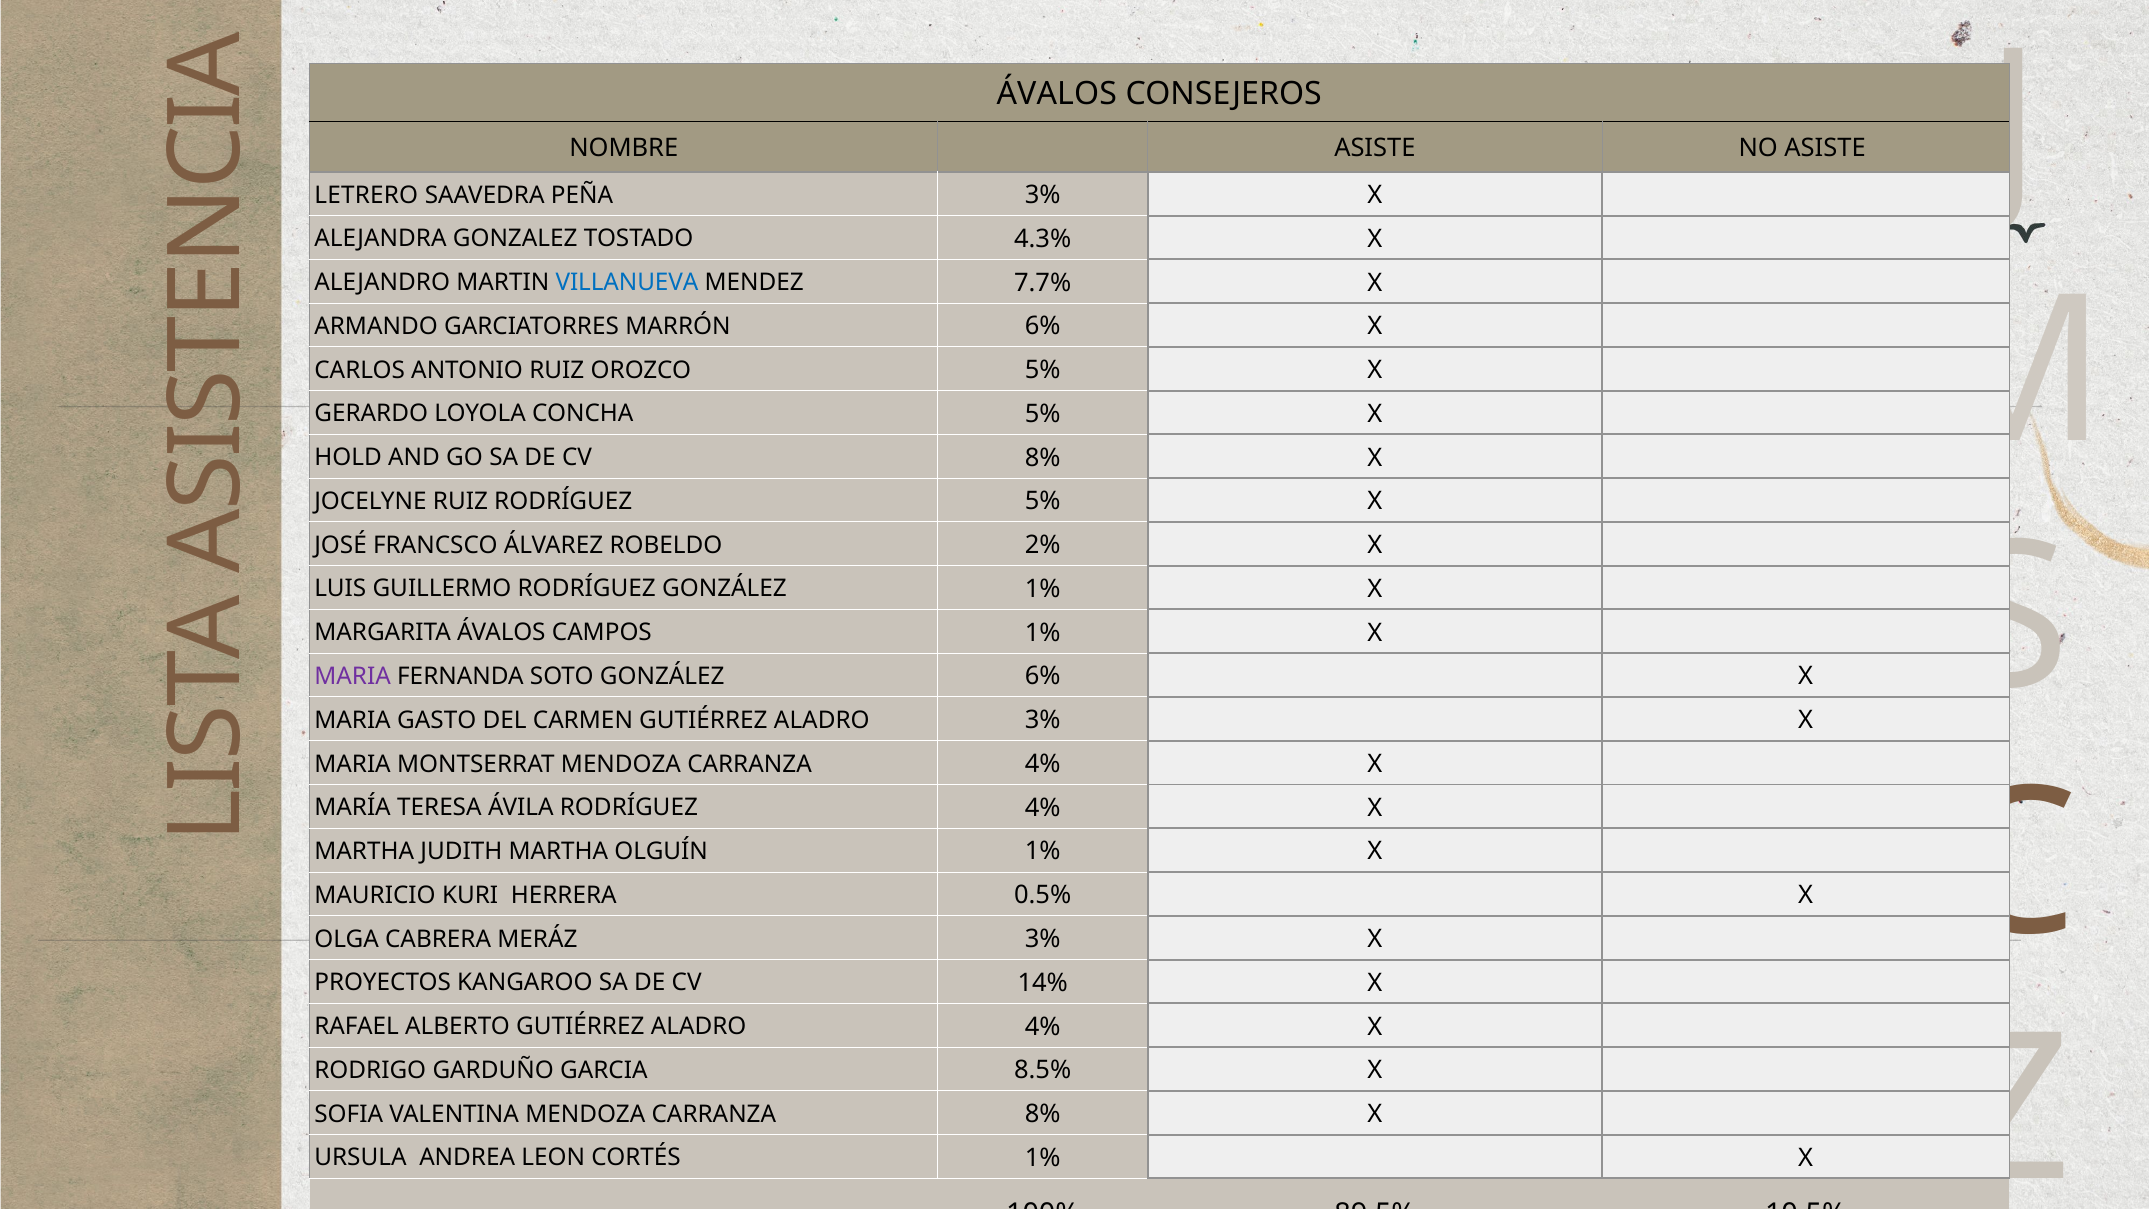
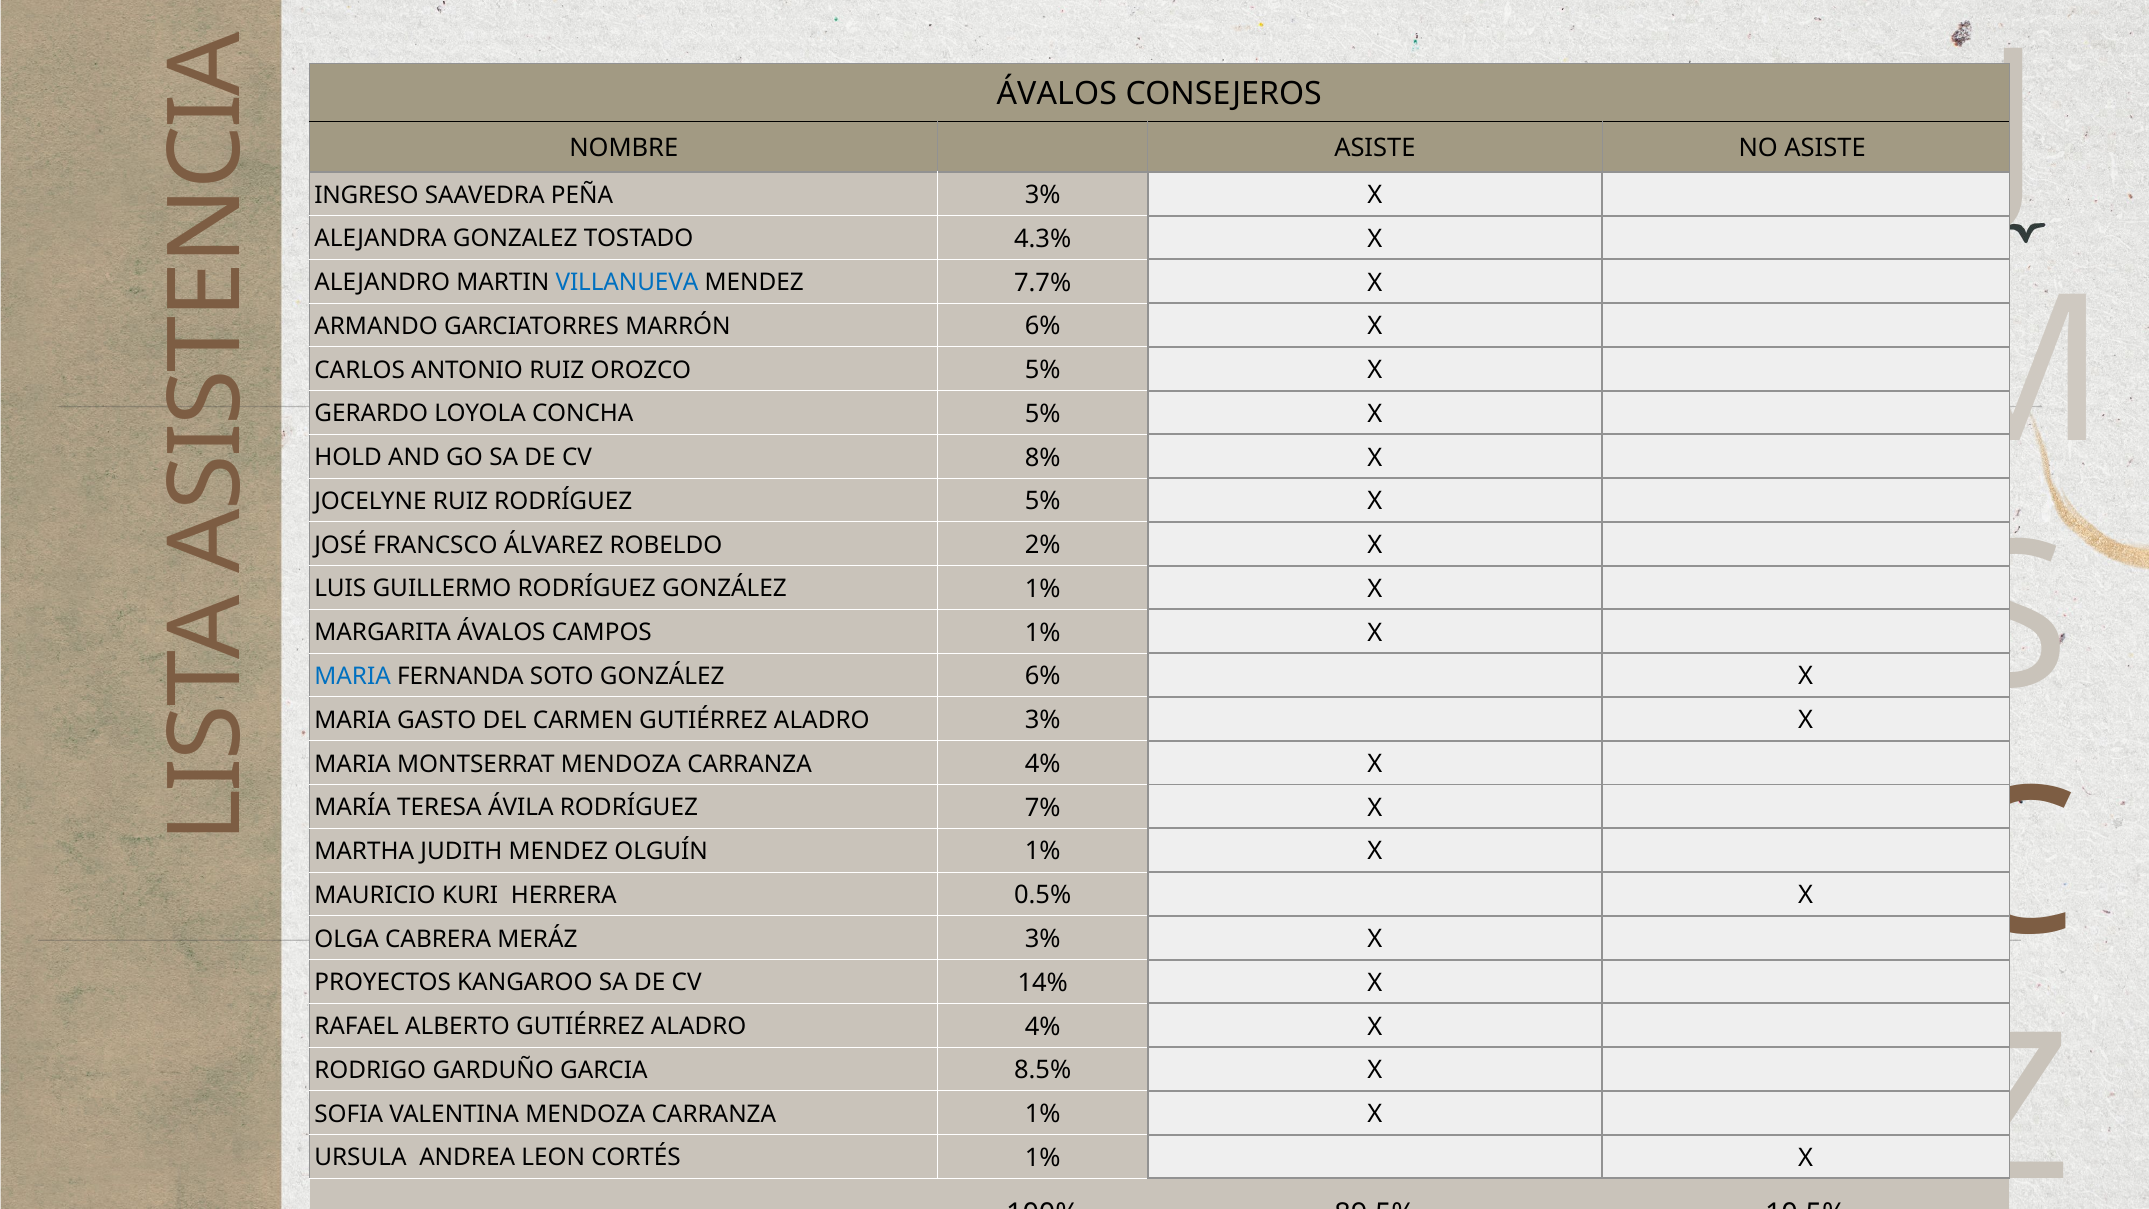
LETRERO: LETRERO -> INGRESO
MARIA at (353, 676) colour: purple -> blue
RODRÍGUEZ 4%: 4% -> 7%
JUDITH MARTHA: MARTHA -> MENDEZ
CARRANZA 8%: 8% -> 1%
